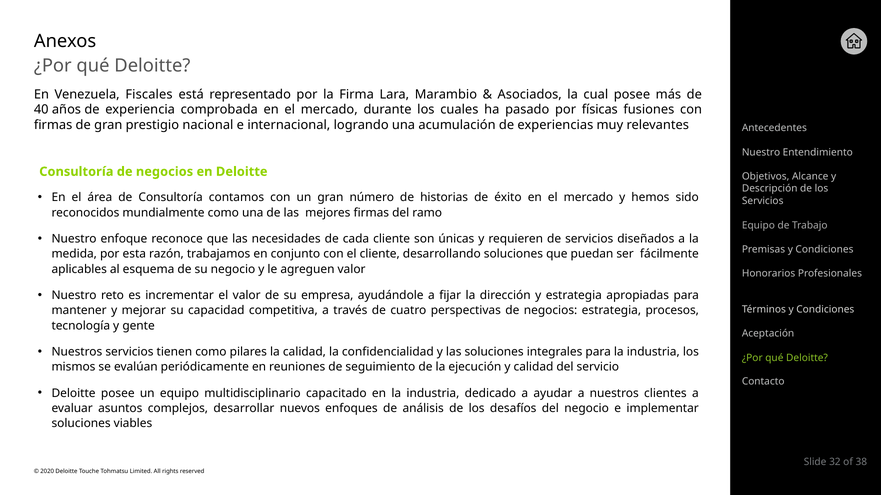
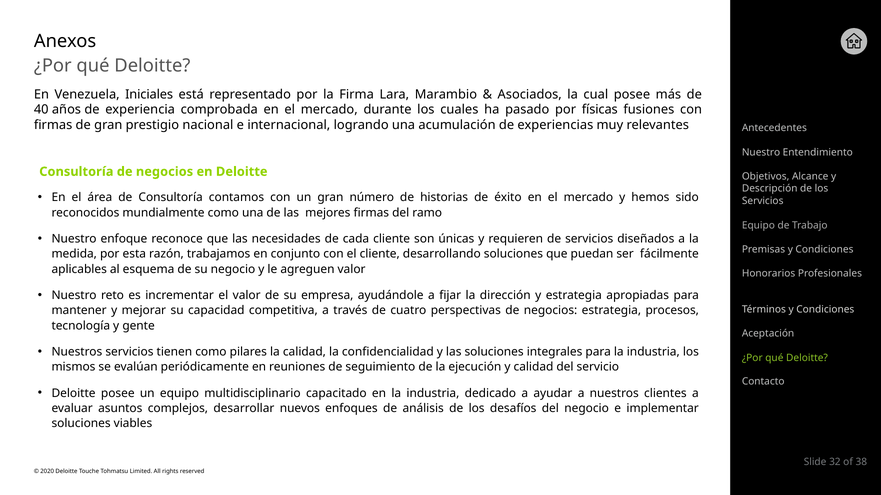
Fiscales: Fiscales -> Iniciales
